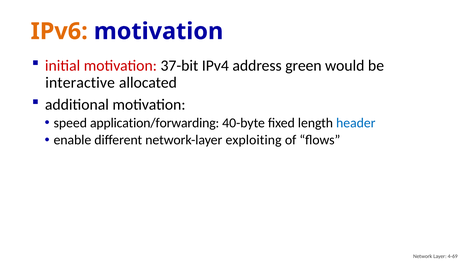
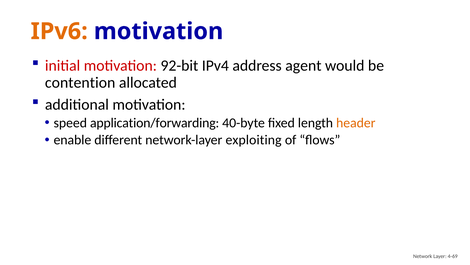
37-bit: 37-bit -> 92-bit
green: green -> agent
interactive: interactive -> contention
header colour: blue -> orange
